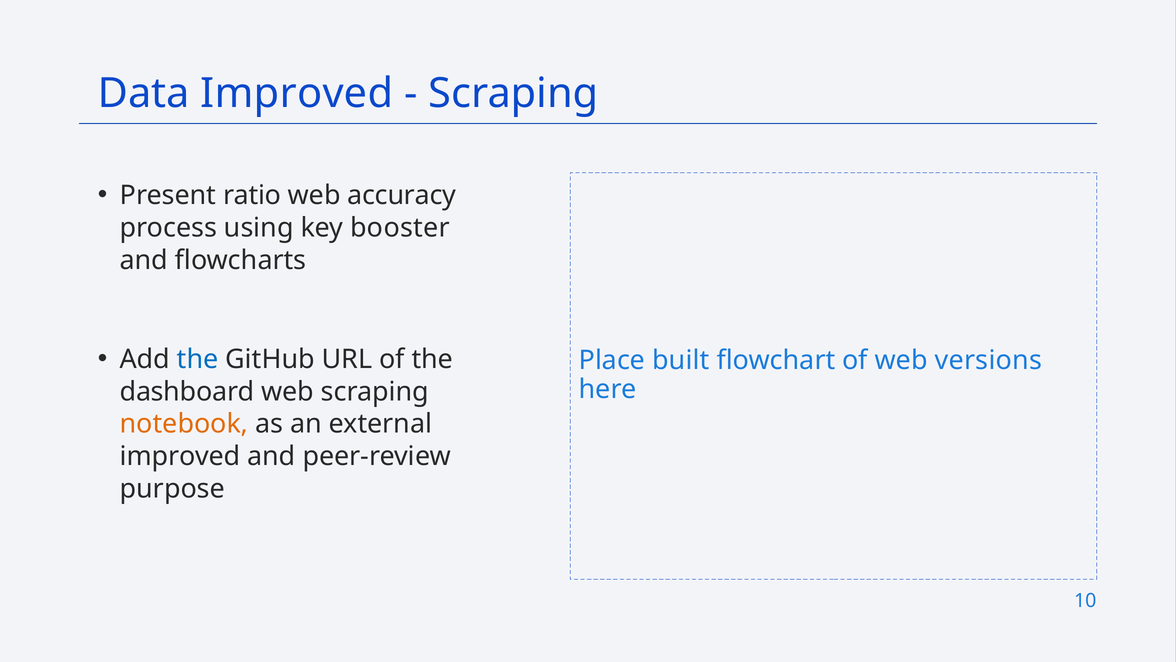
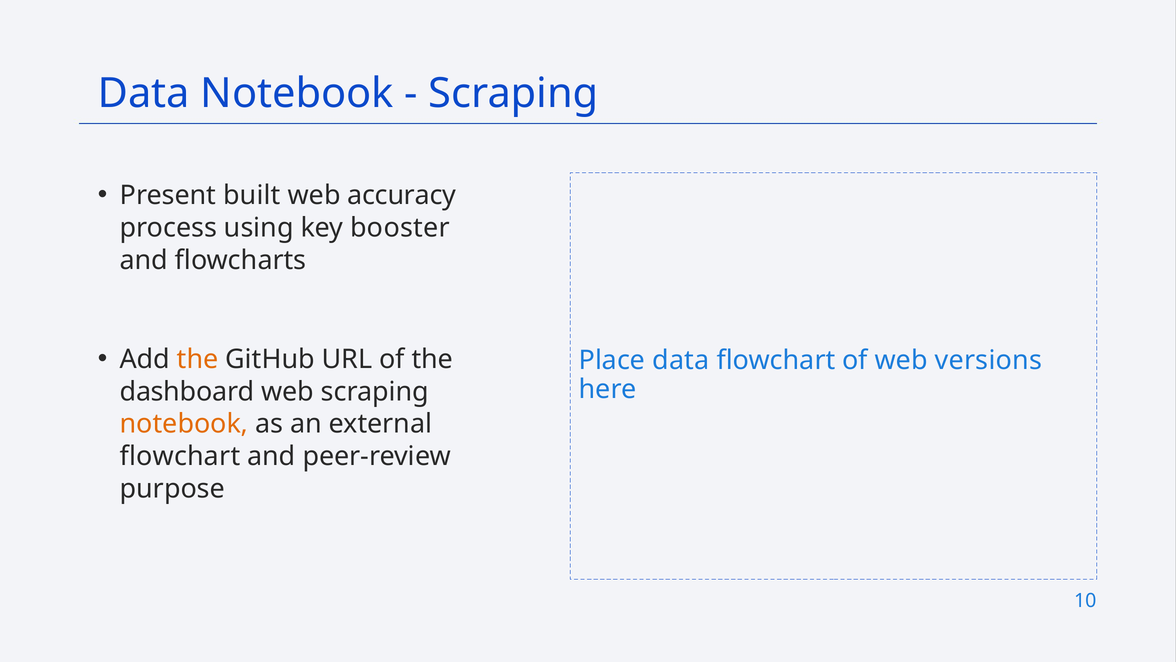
Data Improved: Improved -> Notebook
ratio: ratio -> built
the at (198, 359) colour: blue -> orange
Place built: built -> data
improved at (180, 456): improved -> flowchart
